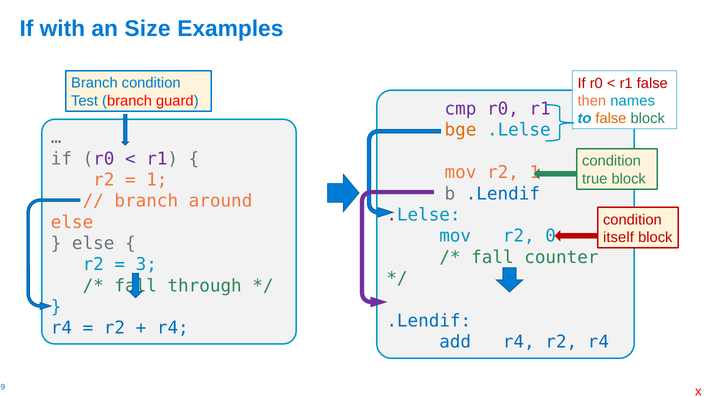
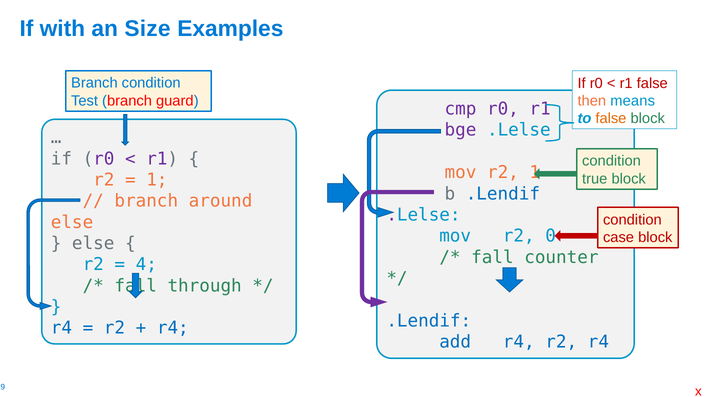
names: names -> means
bge colour: orange -> purple
itself: itself -> case
3: 3 -> 4
